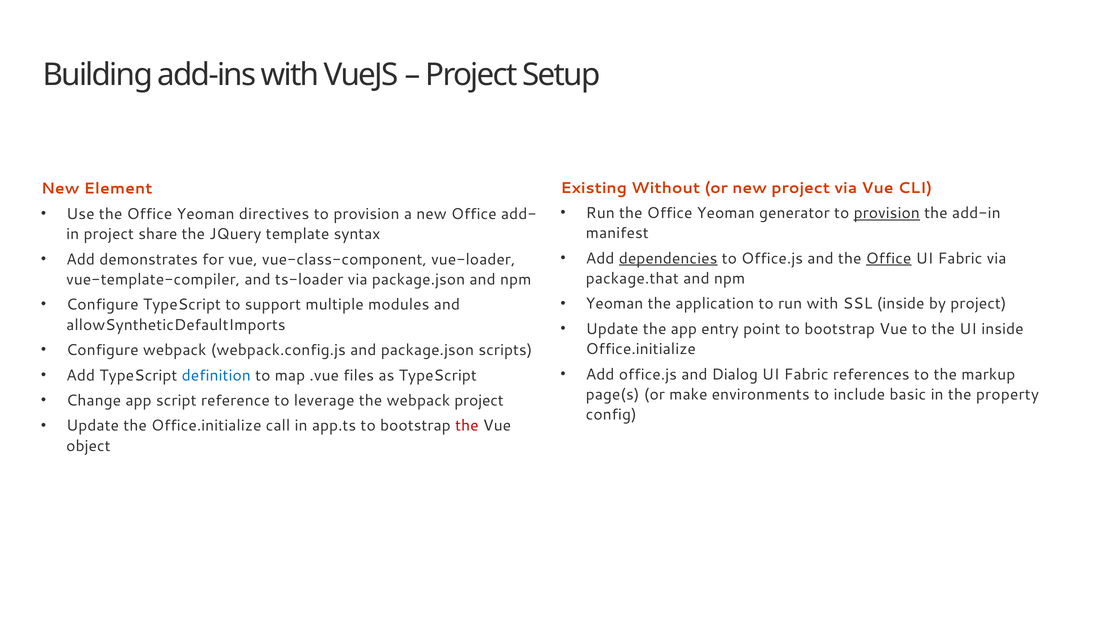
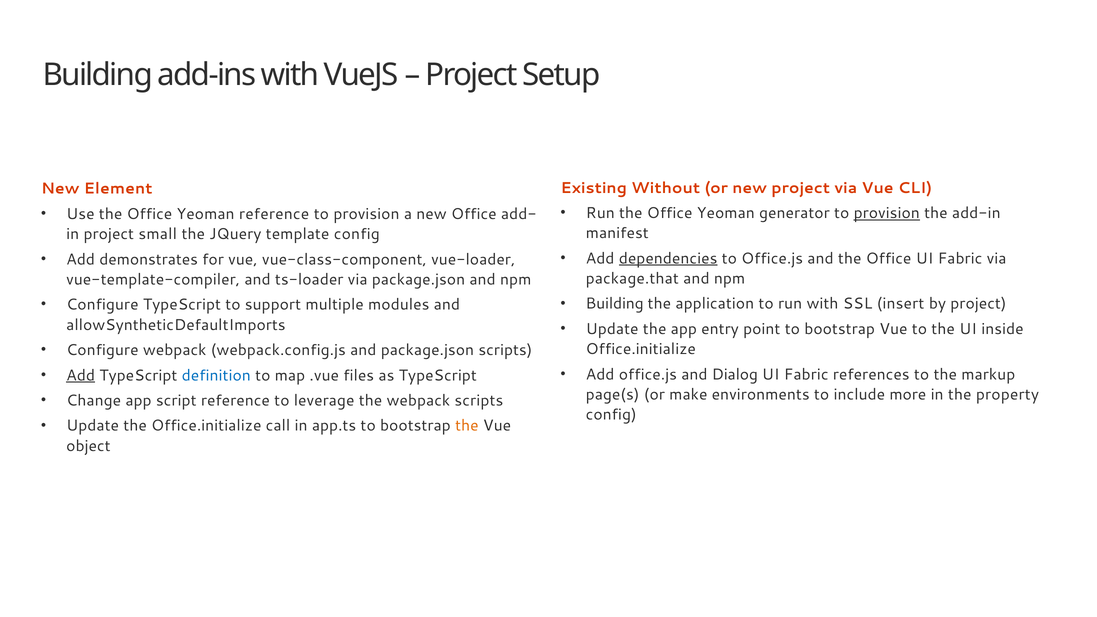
Yeoman directives: directives -> reference
share: share -> small
template syntax: syntax -> config
Office at (889, 258) underline: present -> none
Yeoman at (615, 304): Yeoman -> Building
SSL inside: inside -> insert
Add at (81, 375) underline: none -> present
basic: basic -> more
webpack project: project -> scripts
the at (467, 426) colour: red -> orange
